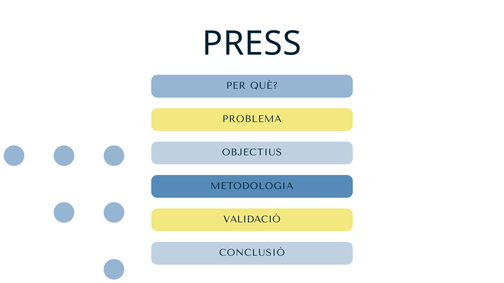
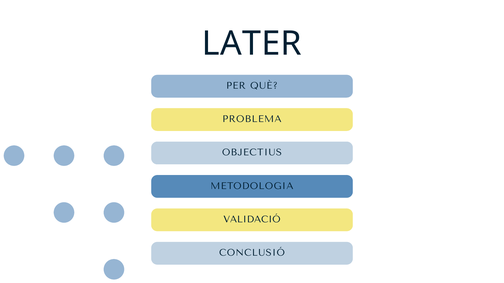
PRESS: PRESS -> LATER
